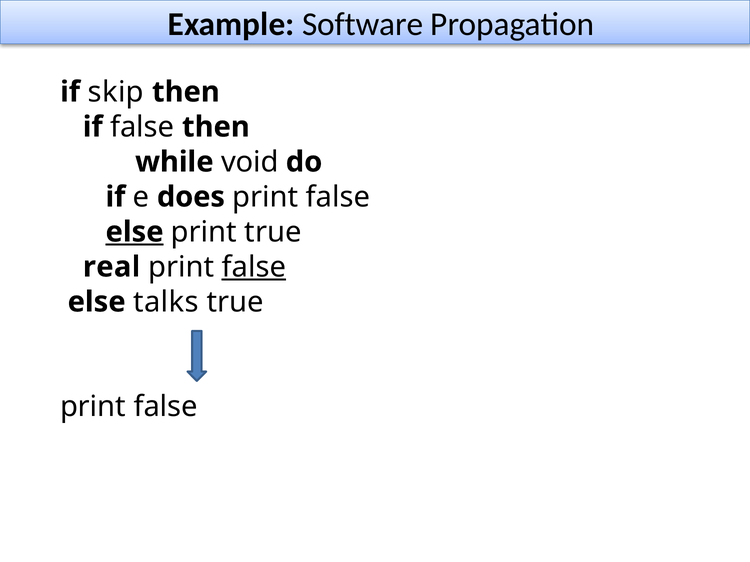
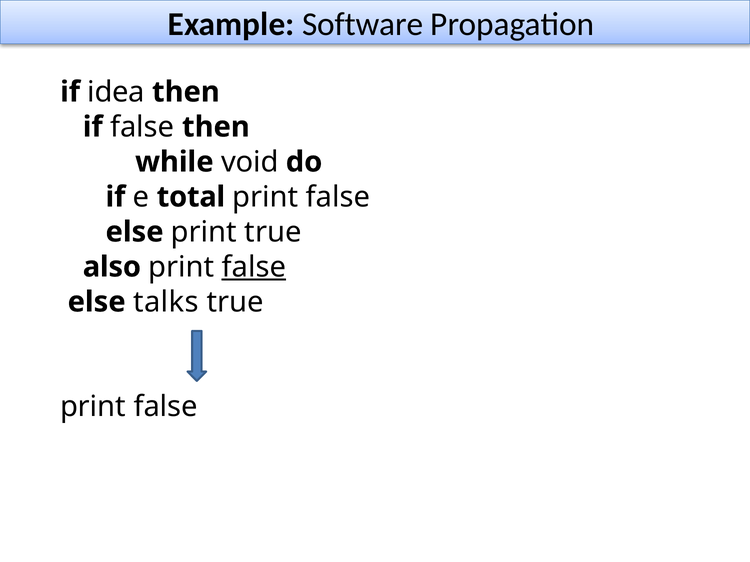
skip: skip -> idea
does: does -> total
else at (135, 232) underline: present -> none
real: real -> also
